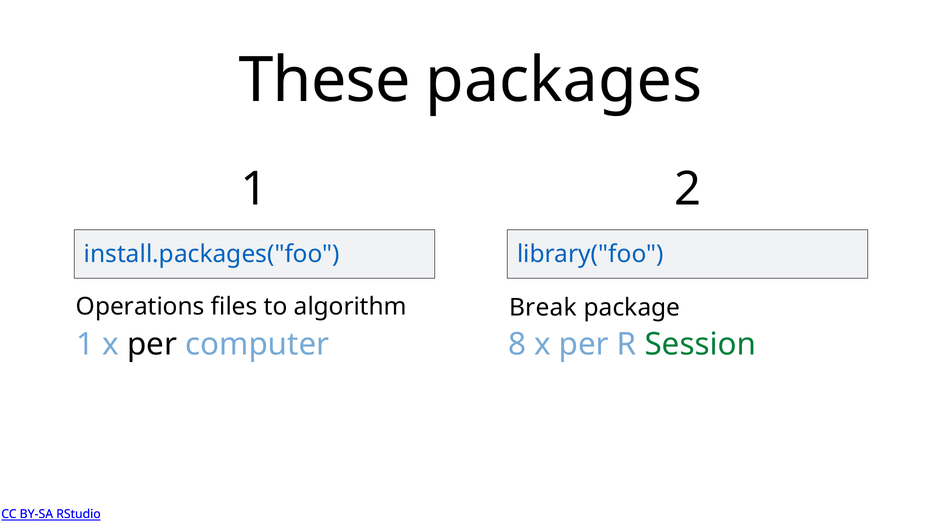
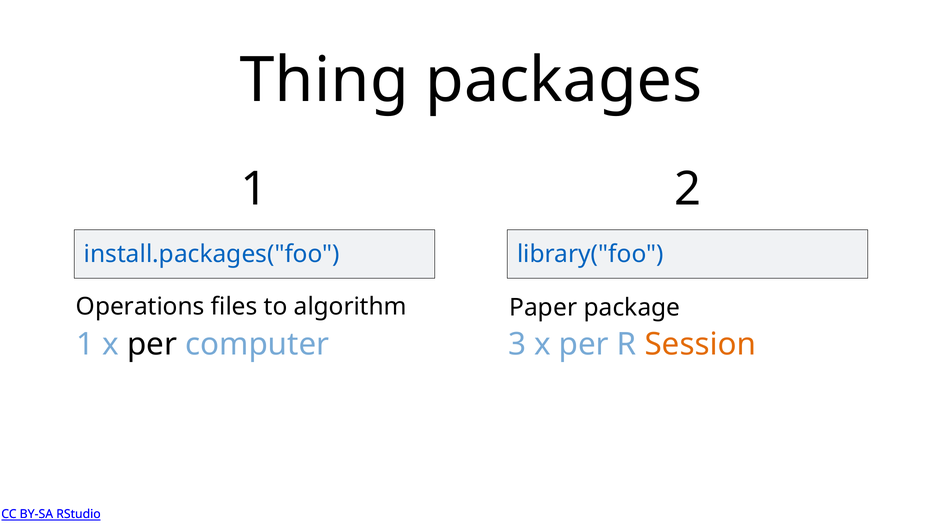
These: These -> Thing
Break: Break -> Paper
8: 8 -> 3
Session colour: green -> orange
